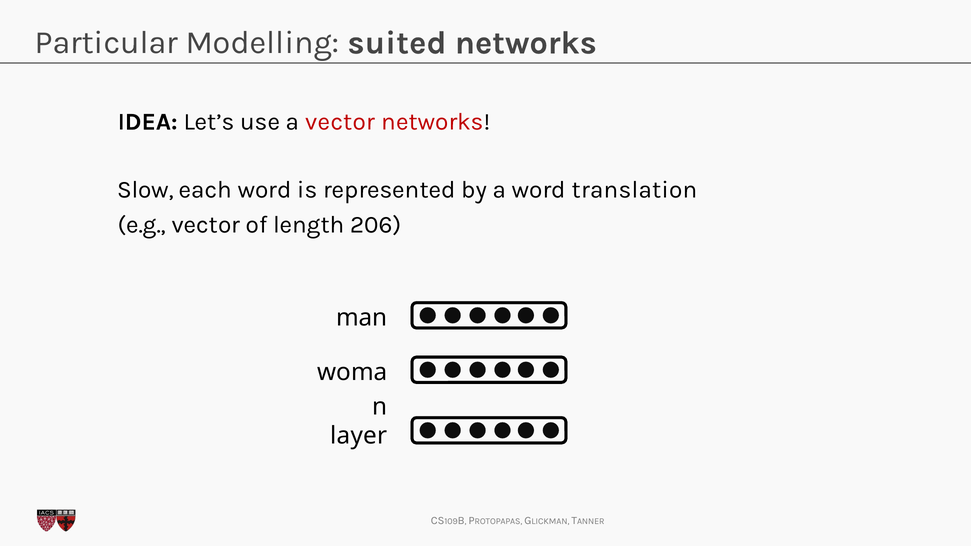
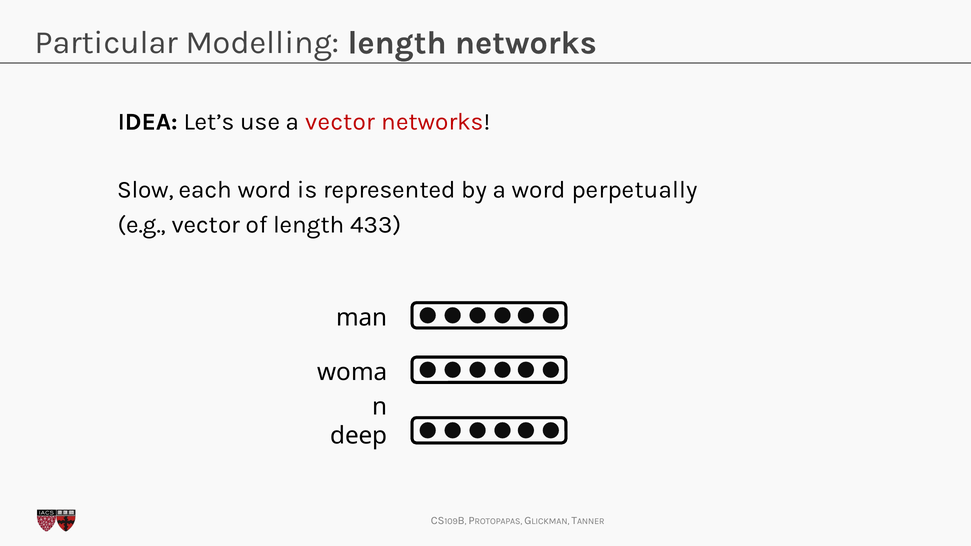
Modelling suited: suited -> length
translation: translation -> perpetually
206: 206 -> 433
layer: layer -> deep
